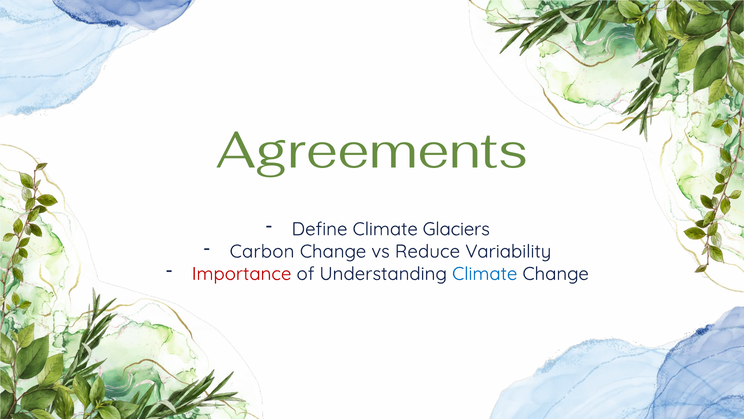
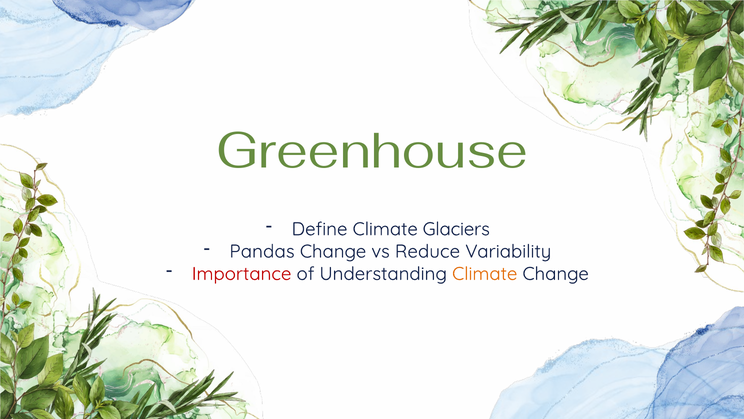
Agreements: Agreements -> Greenhouse
Carbon: Carbon -> Pandas
Climate at (485, 274) colour: blue -> orange
